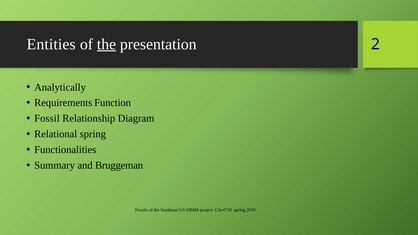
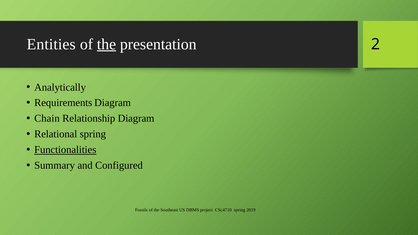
Requirements Function: Function -> Diagram
Fossil: Fossil -> Chain
Functionalities underline: none -> present
Bruggeman: Bruggeman -> Configured
